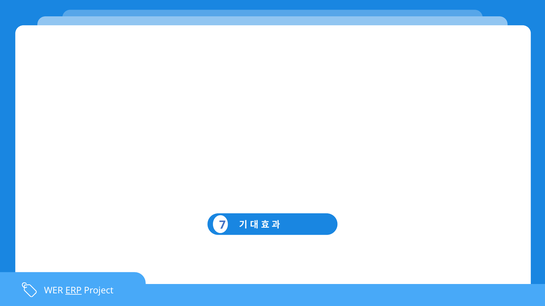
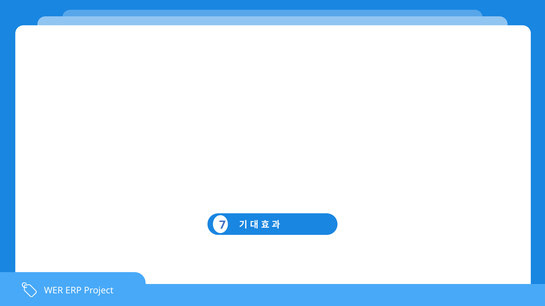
ERP underline: present -> none
